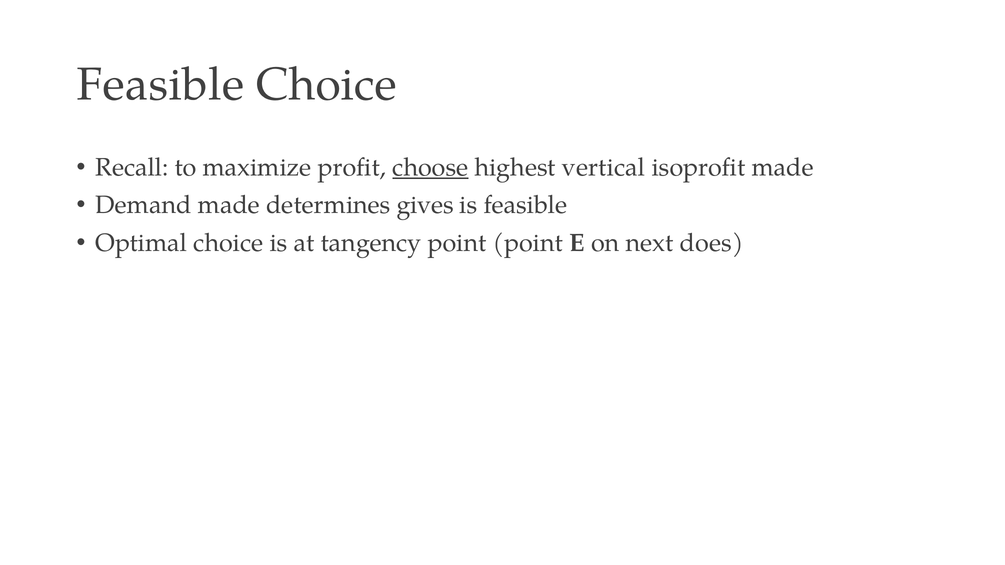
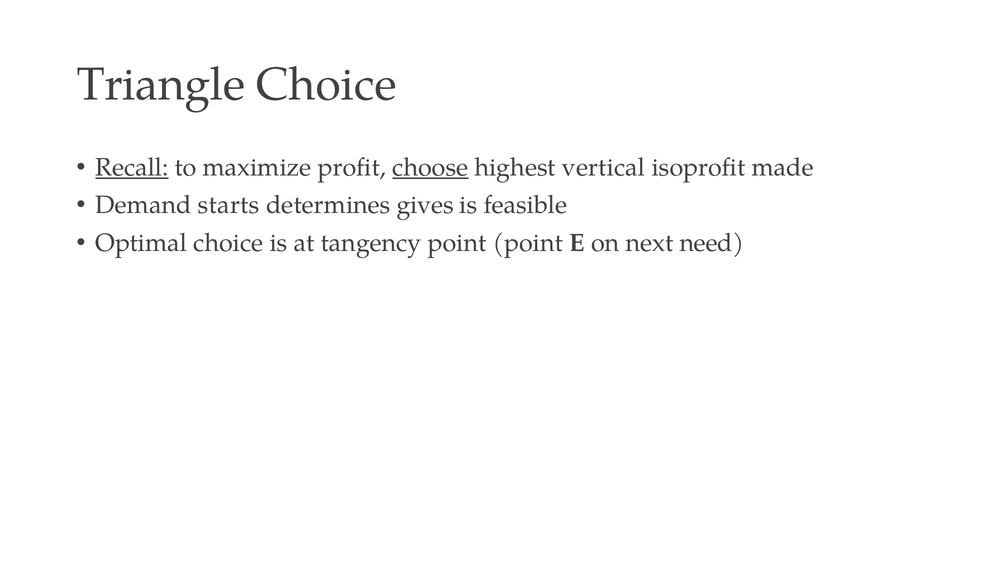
Feasible at (161, 84): Feasible -> Triangle
Recall underline: none -> present
Demand made: made -> starts
does: does -> need
